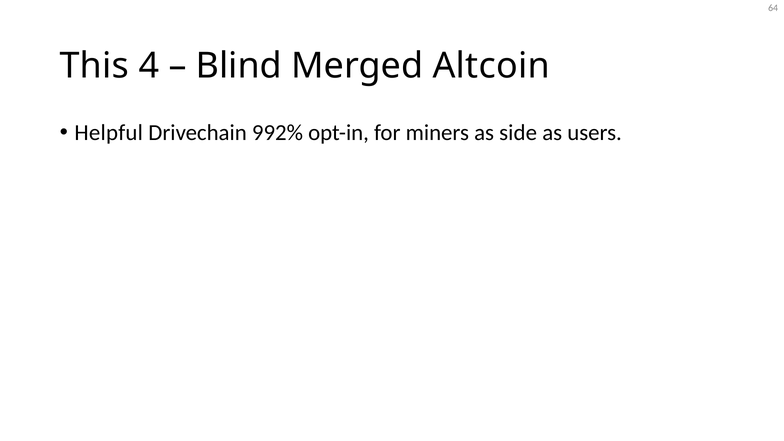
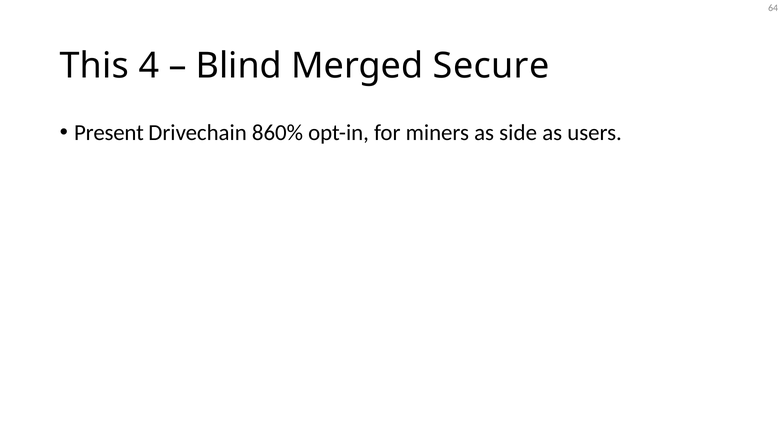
Altcoin: Altcoin -> Secure
Helpful: Helpful -> Present
992%: 992% -> 860%
